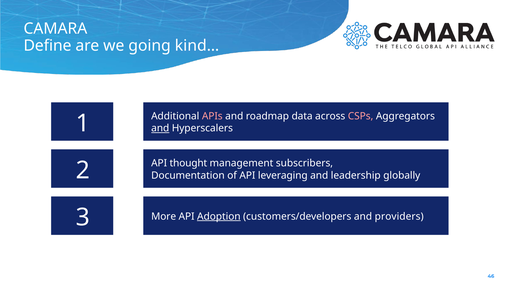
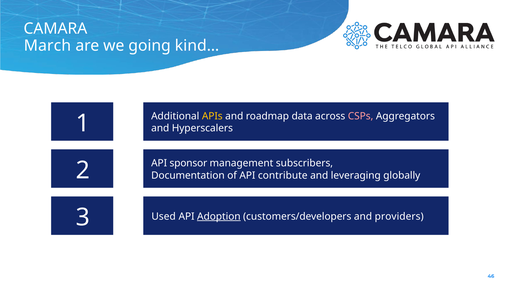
Define: Define -> March
APIs colour: pink -> yellow
and at (160, 128) underline: present -> none
thought: thought -> sponsor
leveraging: leveraging -> contribute
leadership: leadership -> leveraging
More: More -> Used
